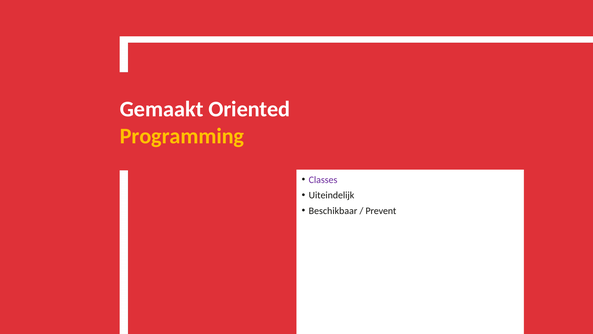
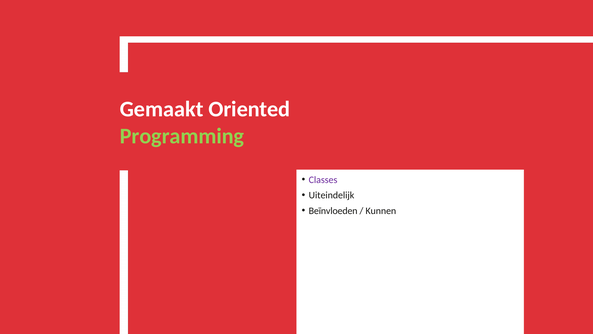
Programming colour: yellow -> light green
Beschikbaar: Beschikbaar -> Beïnvloeden
Prevent: Prevent -> Kunnen
